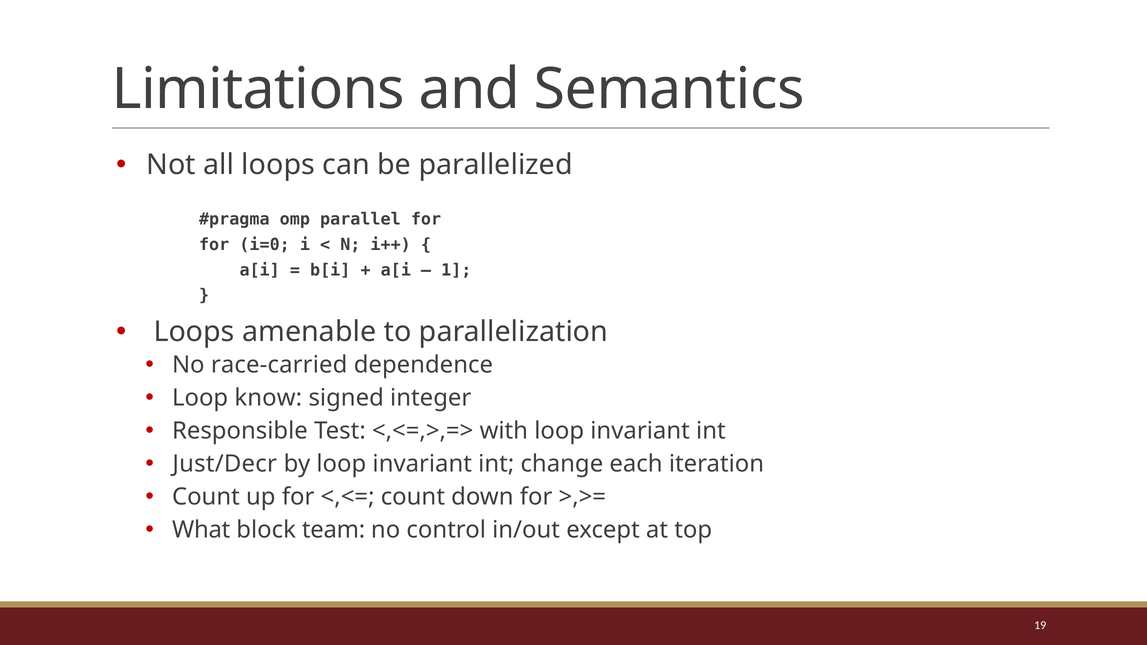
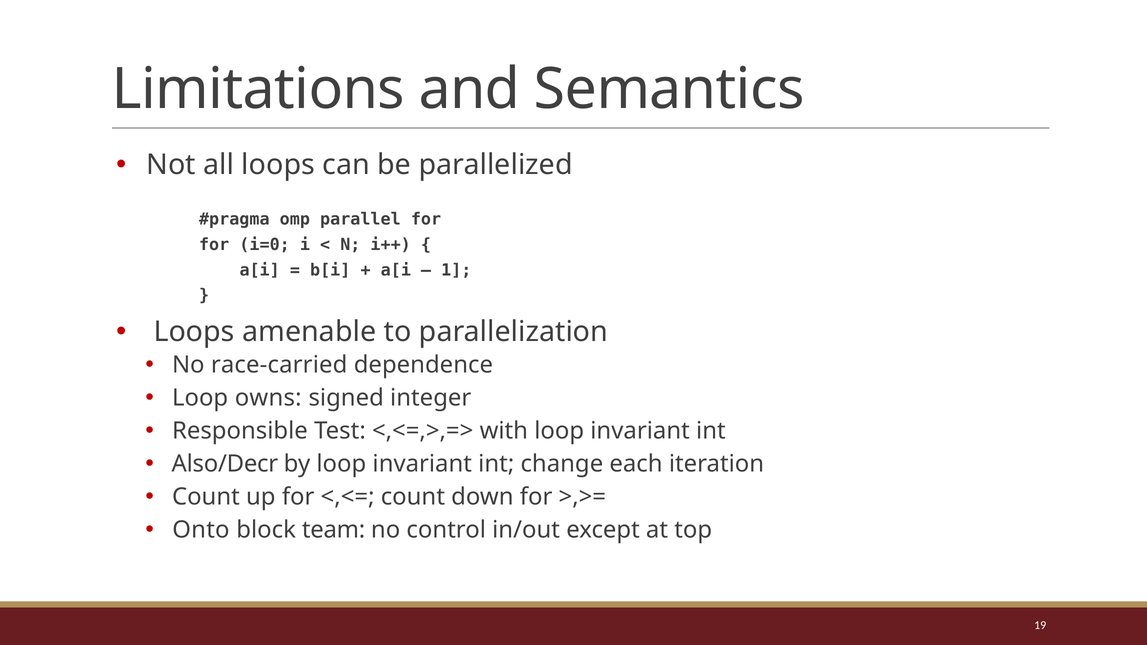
know: know -> owns
Just/Decr: Just/Decr -> Also/Decr
What: What -> Onto
